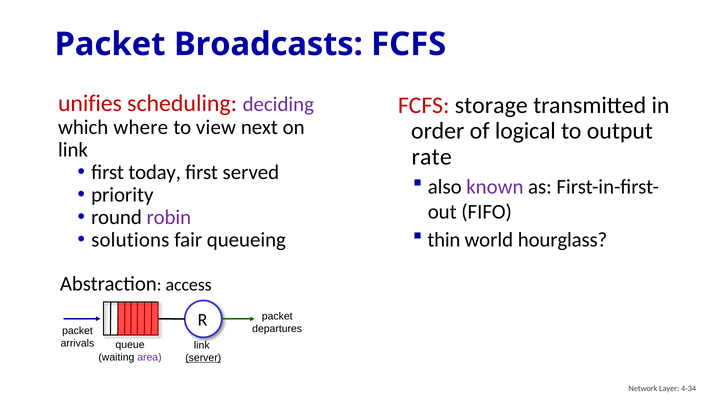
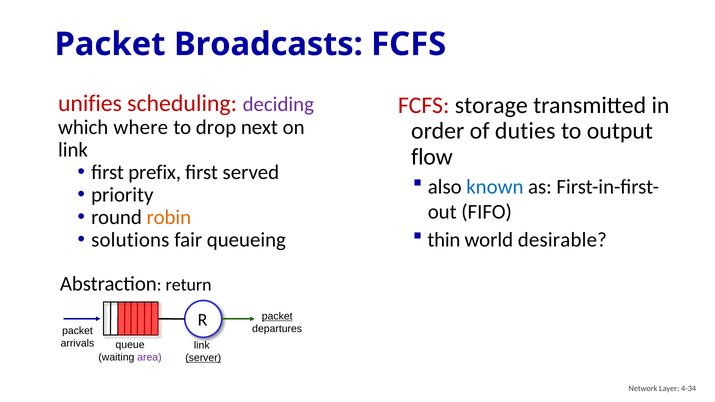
view: view -> drop
logical: logical -> duties
rate: rate -> flow
today: today -> prefix
known colour: purple -> blue
robin colour: purple -> orange
hourglass: hourglass -> desirable
access: access -> return
packet at (277, 316) underline: none -> present
